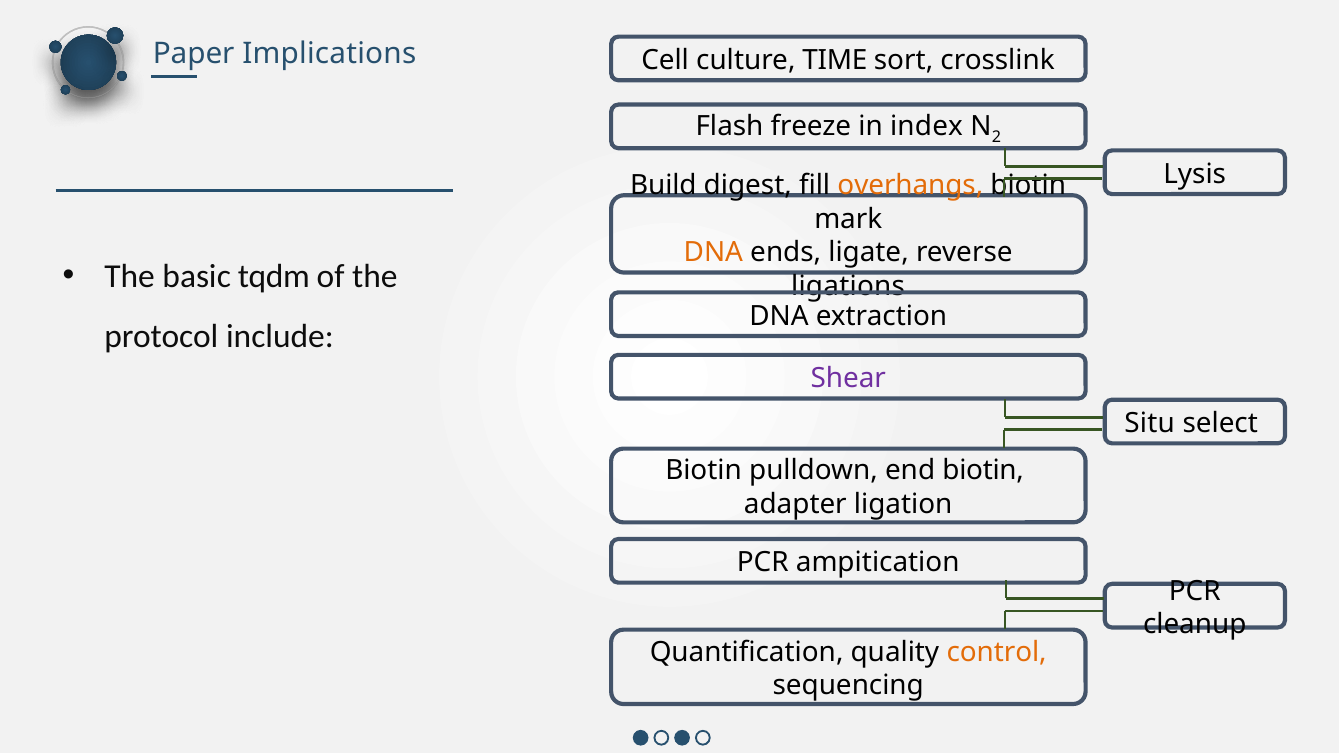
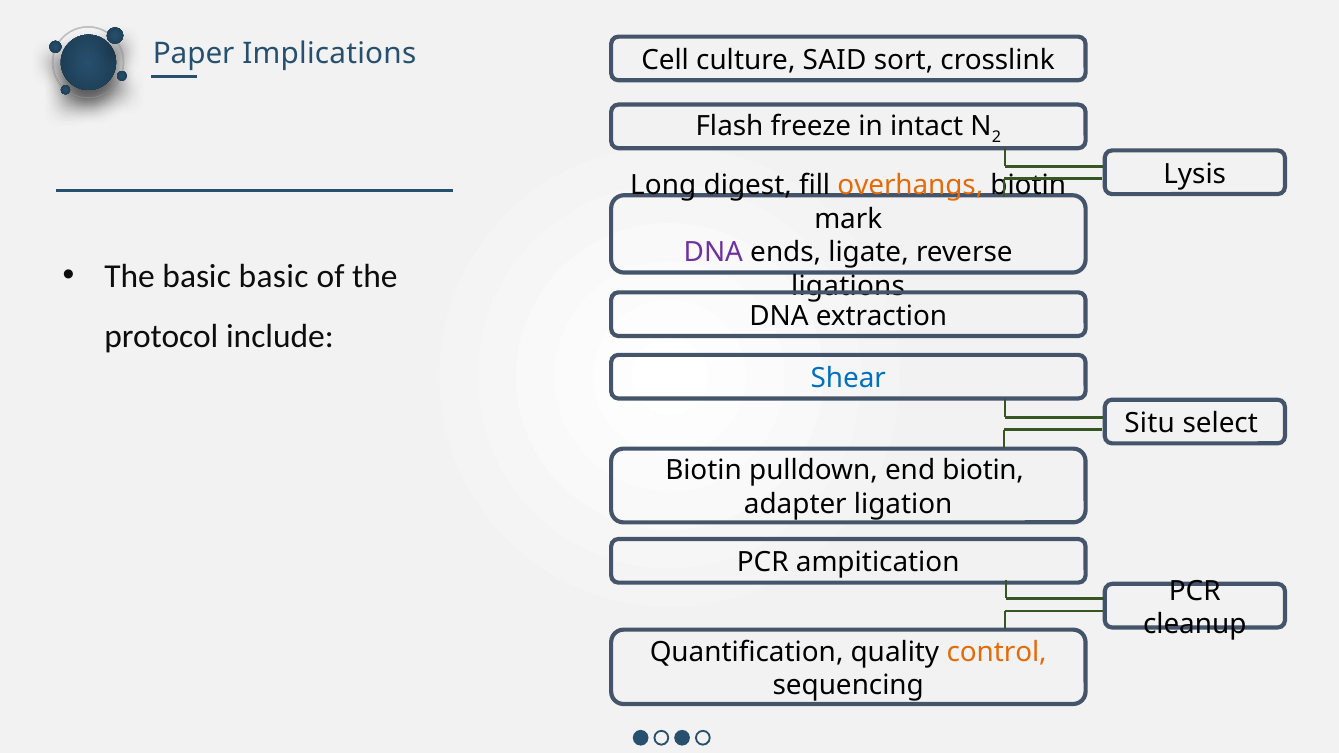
TIME: TIME -> SAID
index: index -> intact
Build: Build -> Long
DNA at (713, 253) colour: orange -> purple
basic tqdm: tqdm -> basic
Shear colour: purple -> blue
